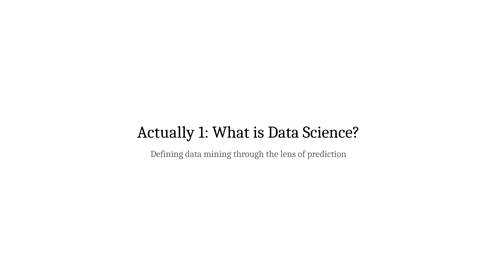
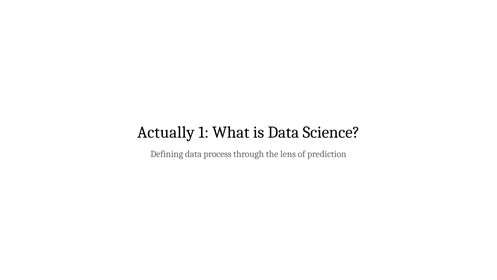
mining: mining -> process
